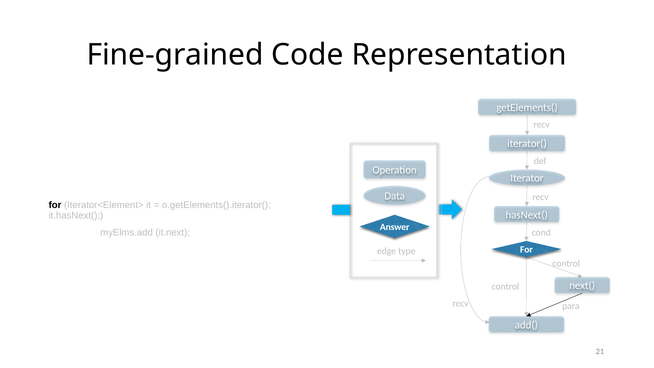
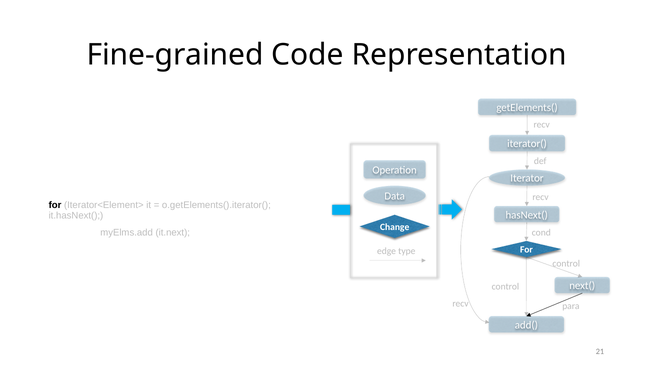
Answer: Answer -> Change
